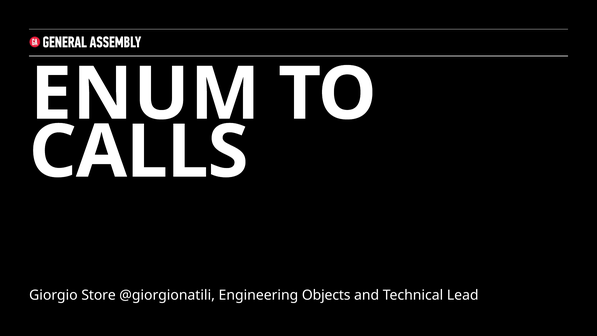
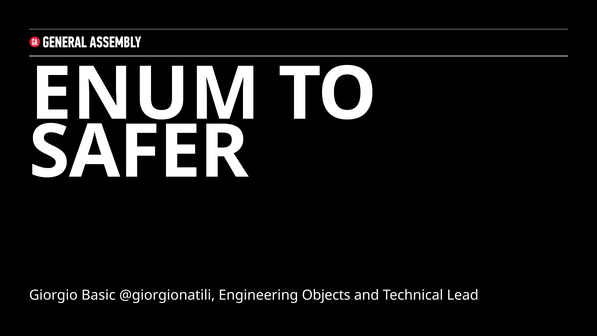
CALLS: CALLS -> SAFER
Store: Store -> Basic
